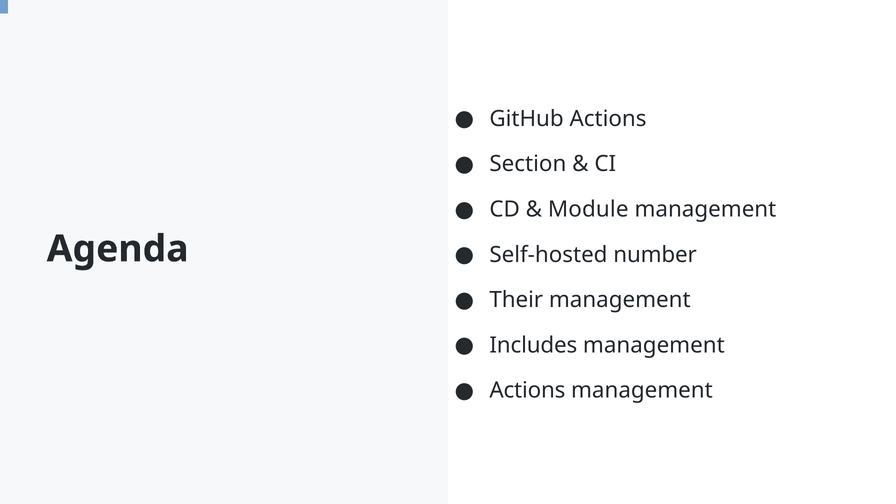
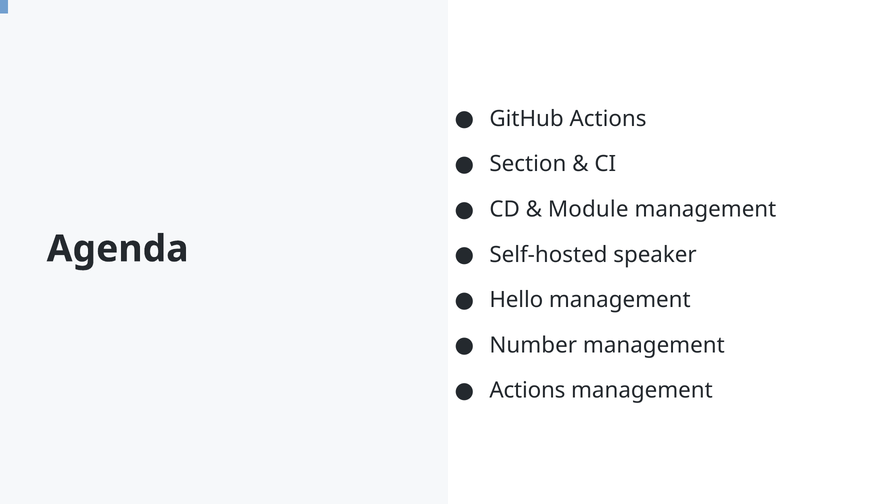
number: number -> speaker
Their: Their -> Hello
Includes: Includes -> Number
